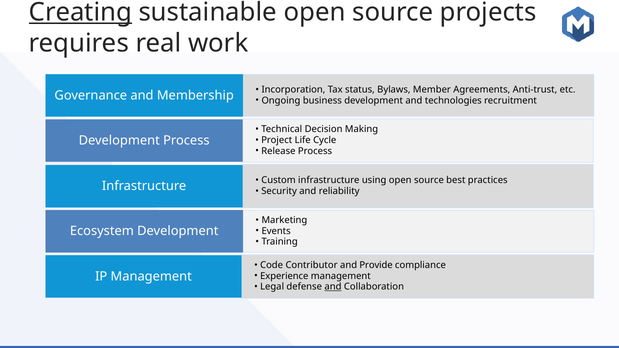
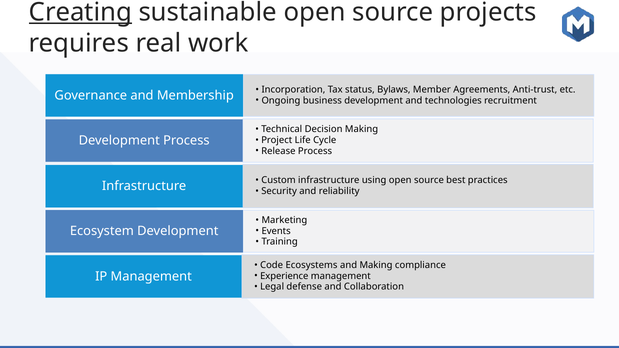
Contributor: Contributor -> Ecosystems
and Provide: Provide -> Making
and at (333, 287) underline: present -> none
